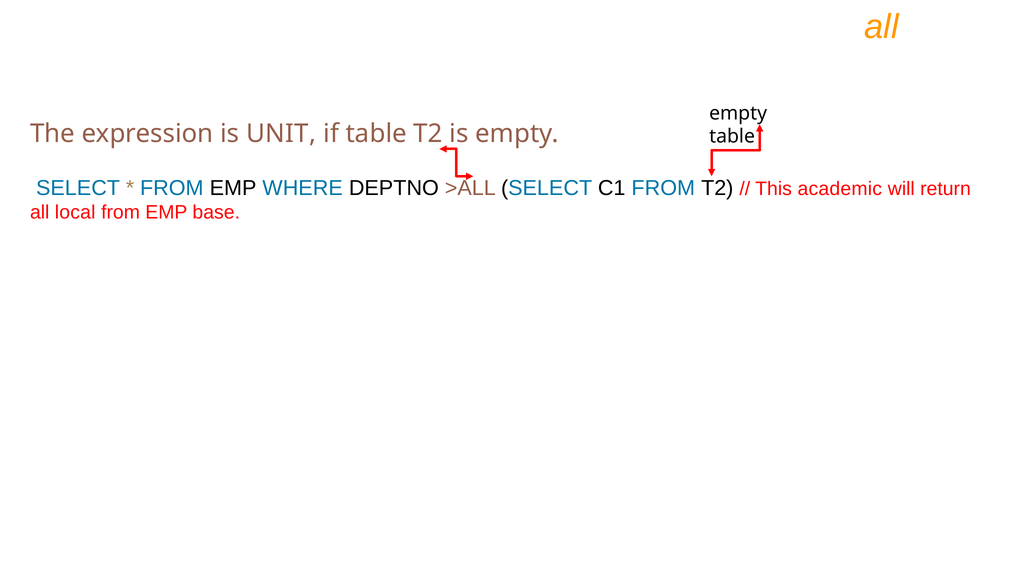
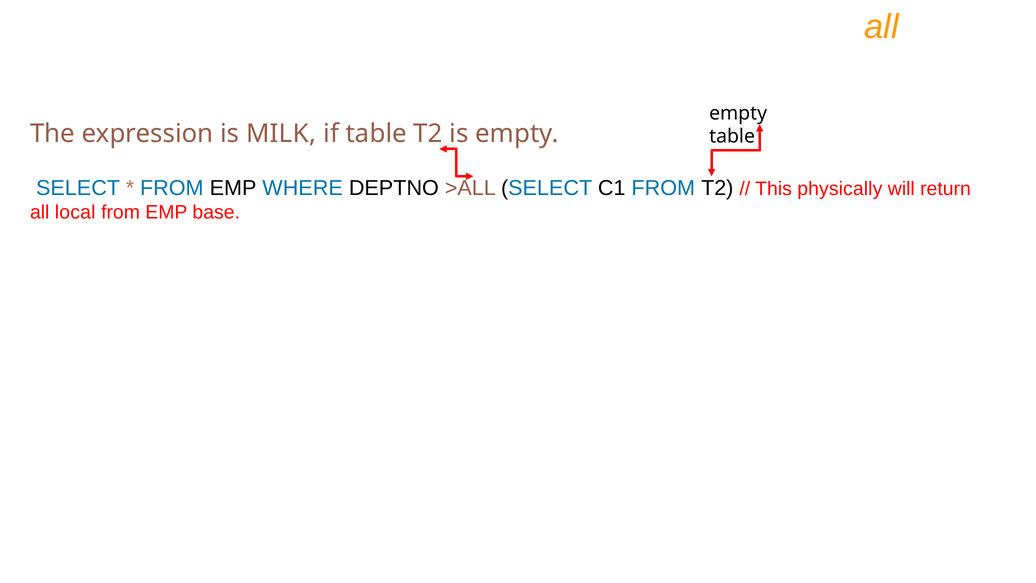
UNIT: UNIT -> MILK
academic: academic -> physically
